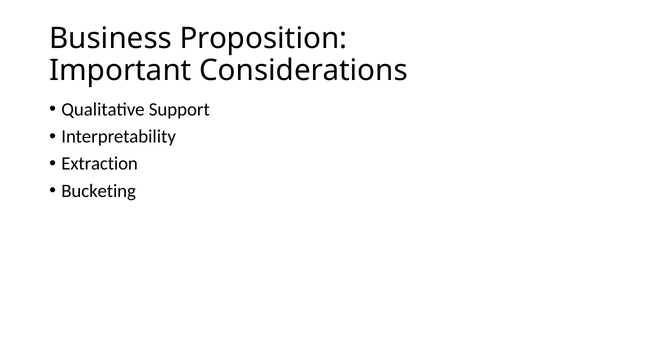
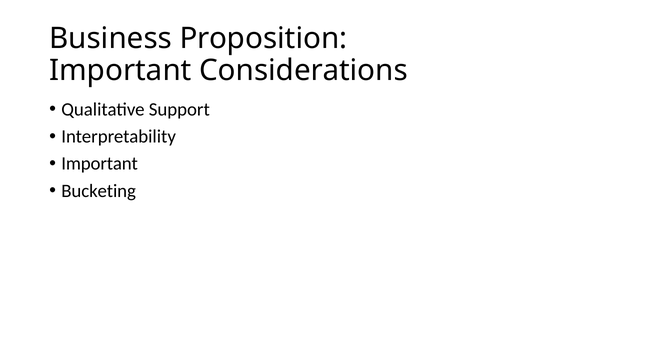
Extraction at (100, 163): Extraction -> Important
